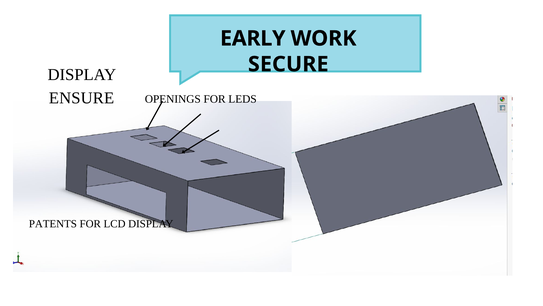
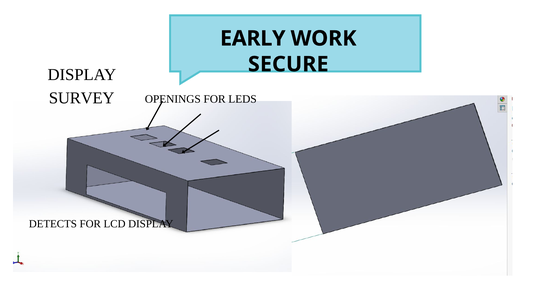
ENSURE: ENSURE -> SURVEY
PATENTS: PATENTS -> DETECTS
